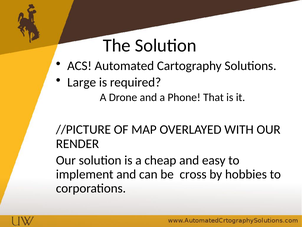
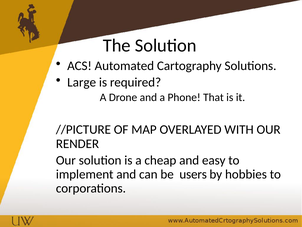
cross: cross -> users
